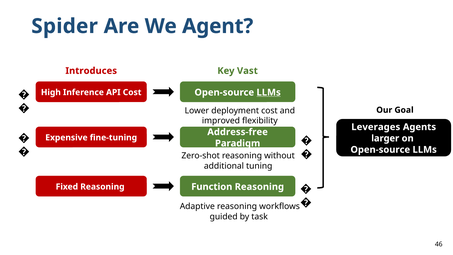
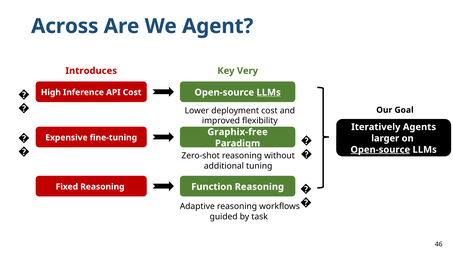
Spider: Spider -> Across
Vast: Vast -> Very
Leverages: Leverages -> Iteratively
Address-free: Address-free -> Graphix-free
Open-source at (380, 150) underline: none -> present
